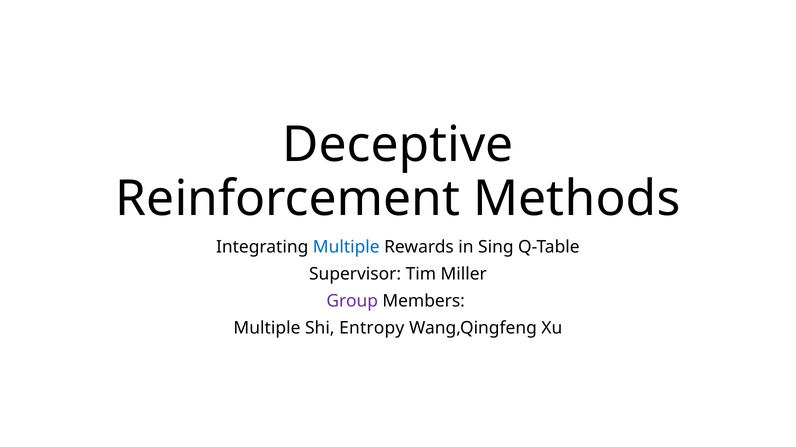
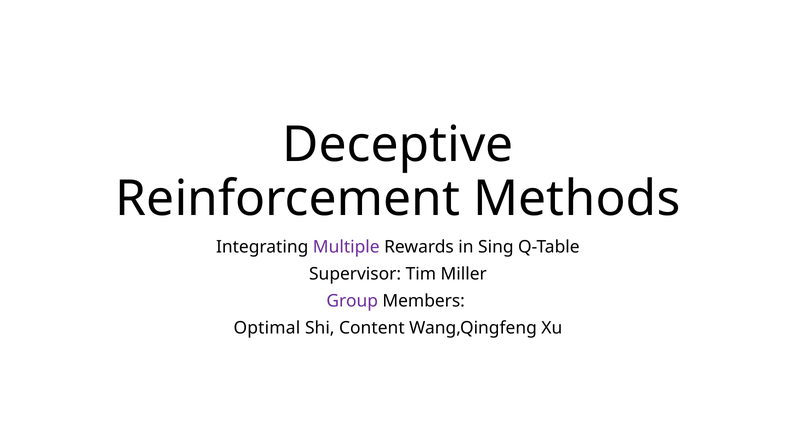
Multiple at (346, 247) colour: blue -> purple
Multiple at (267, 329): Multiple -> Optimal
Entropy: Entropy -> Content
